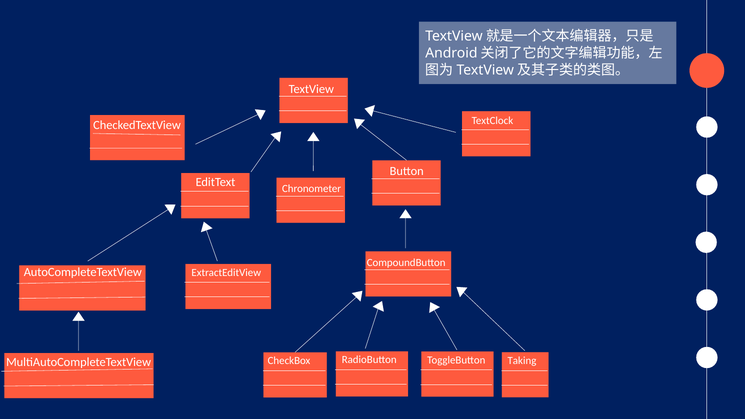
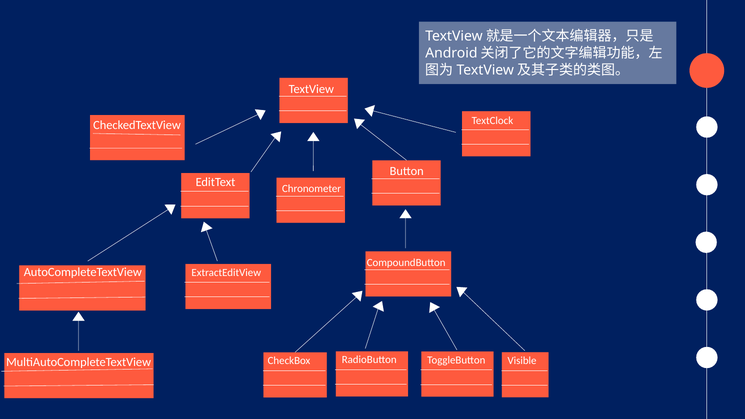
Taking: Taking -> Visible
